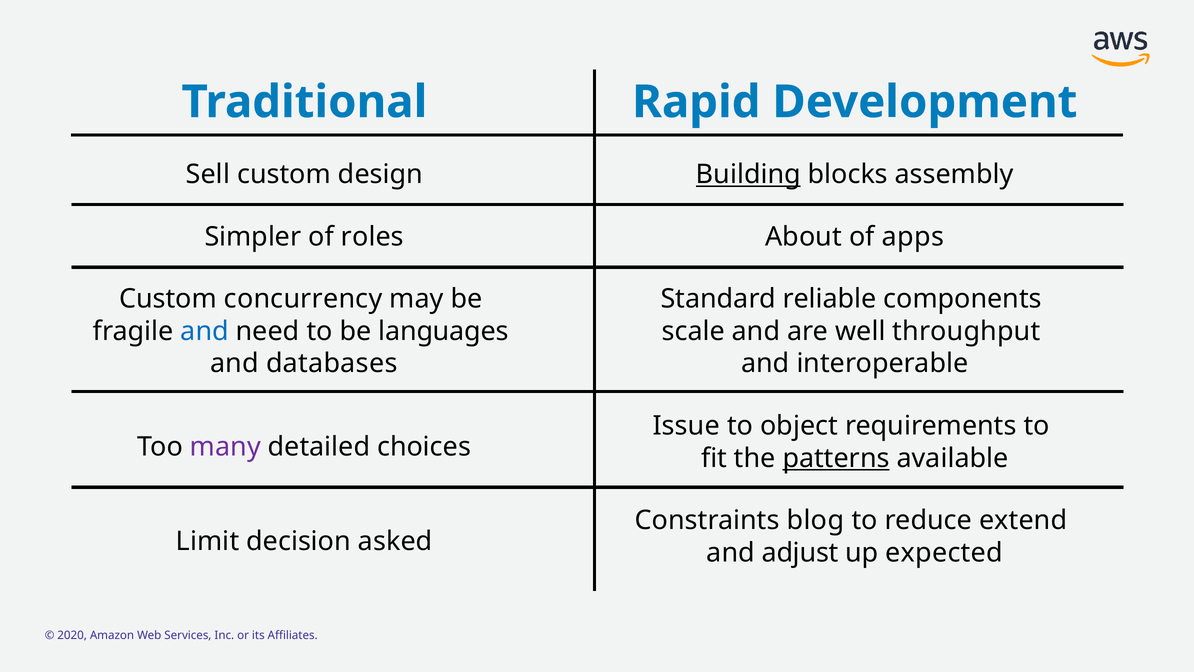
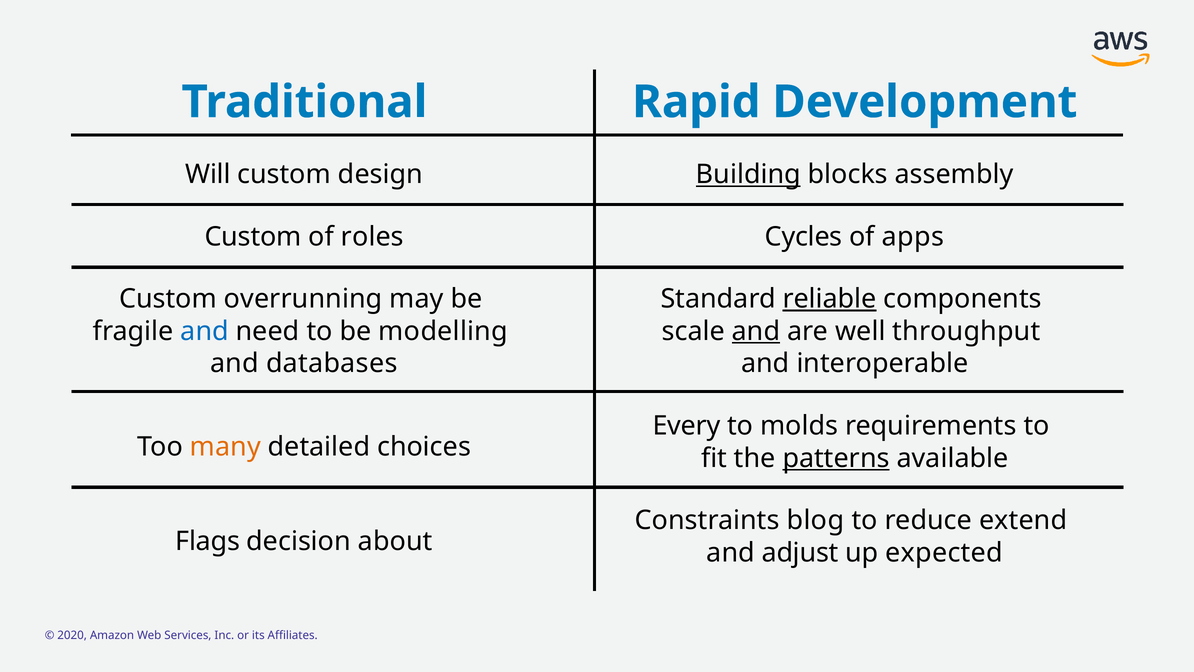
Sell: Sell -> Will
Simpler at (253, 237): Simpler -> Custom
About: About -> Cycles
concurrency: concurrency -> overrunning
reliable underline: none -> present
languages: languages -> modelling
and at (756, 331) underline: none -> present
Issue: Issue -> Every
object: object -> molds
many colour: purple -> orange
Limit: Limit -> Flags
asked: asked -> about
